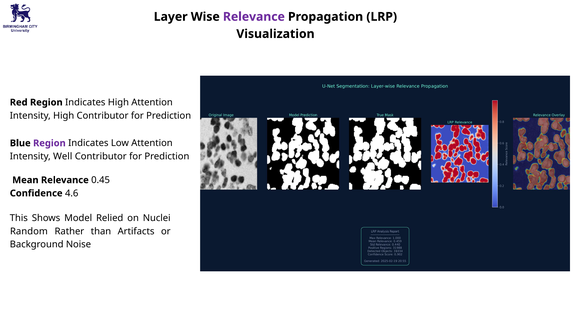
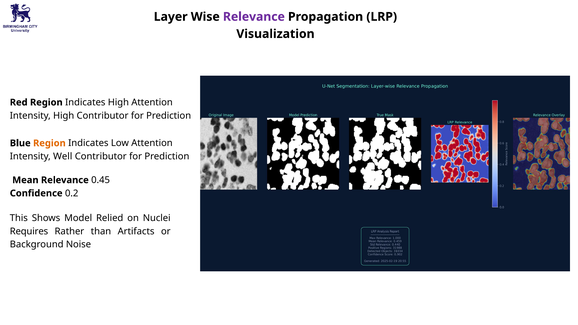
Region at (49, 143) colour: purple -> orange
4.6: 4.6 -> 0.2
Random: Random -> Requires
